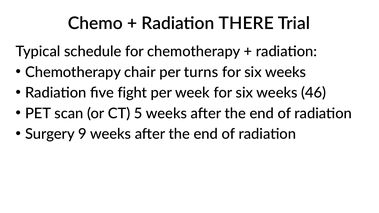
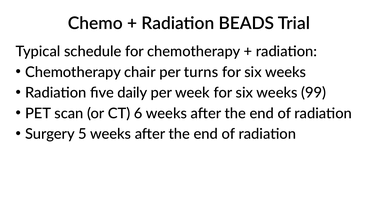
THERE: THERE -> BEADS
fight: fight -> daily
46: 46 -> 99
5: 5 -> 6
9: 9 -> 5
